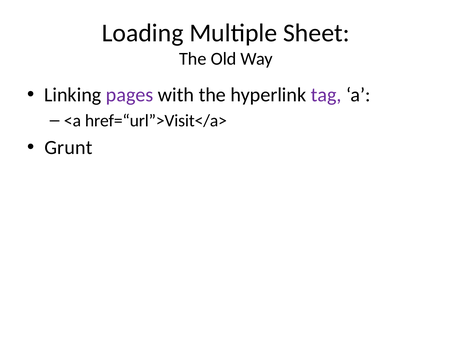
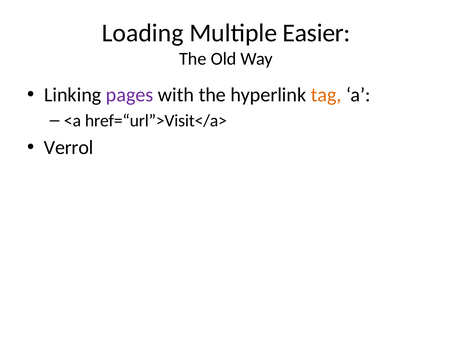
Sheet: Sheet -> Easier
tag colour: purple -> orange
Grunt: Grunt -> Verrol
